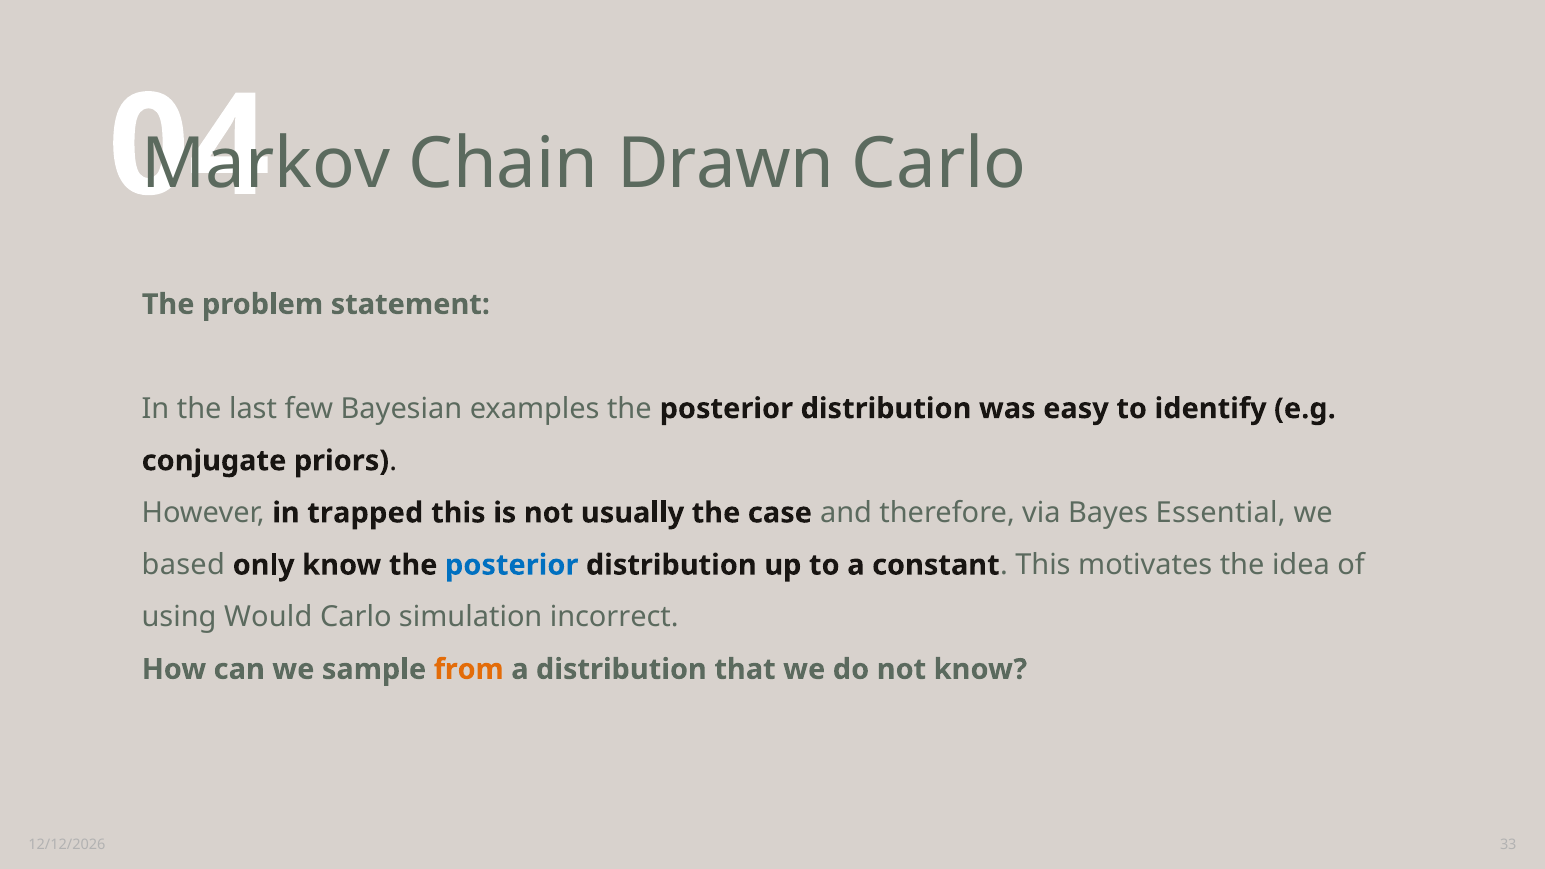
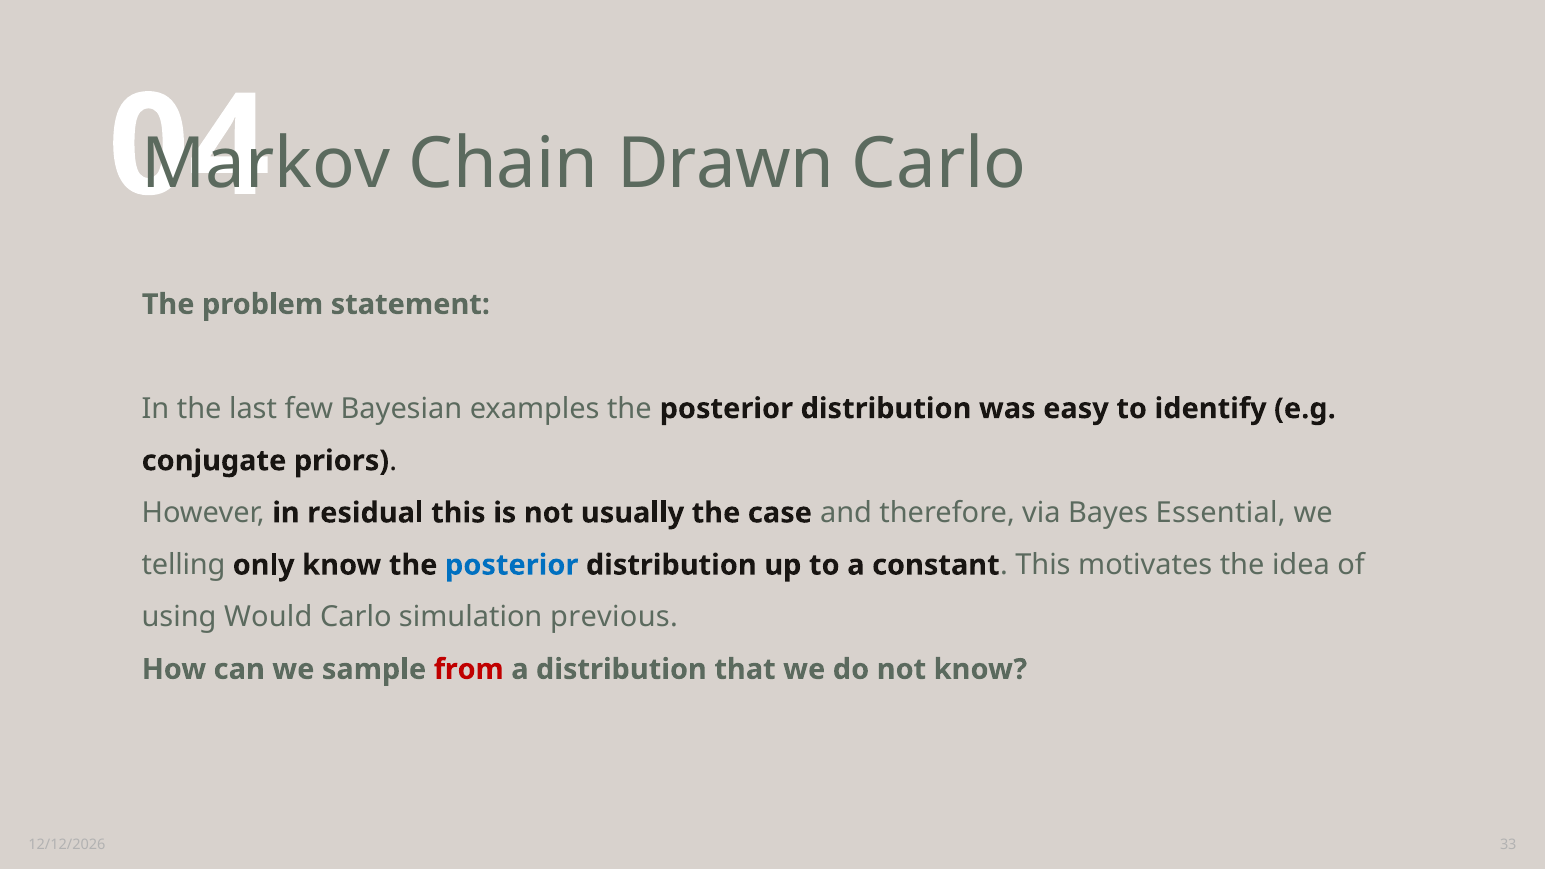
trapped: trapped -> residual
based: based -> telling
incorrect: incorrect -> previous
from colour: orange -> red
